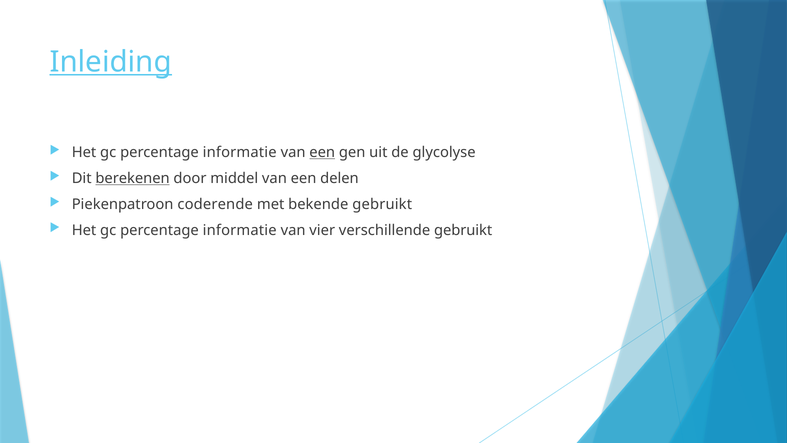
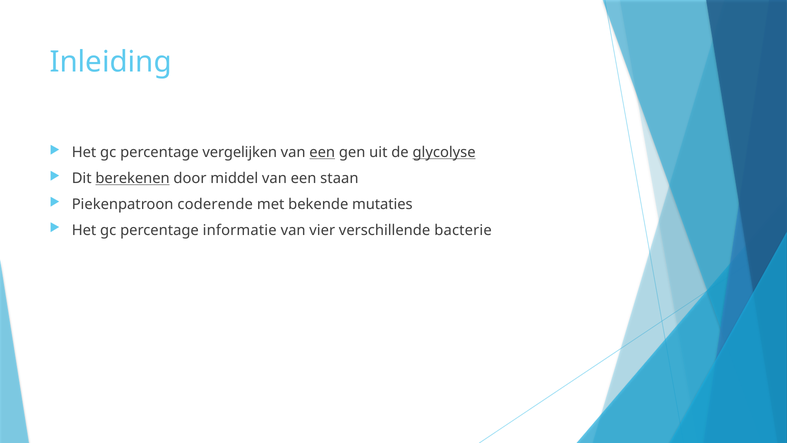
Inleiding underline: present -> none
informatie at (240, 152): informatie -> vergelijken
glycolyse underline: none -> present
delen: delen -> staan
bekende gebruikt: gebruikt -> mutaties
verschillende gebruikt: gebruikt -> bacterie
